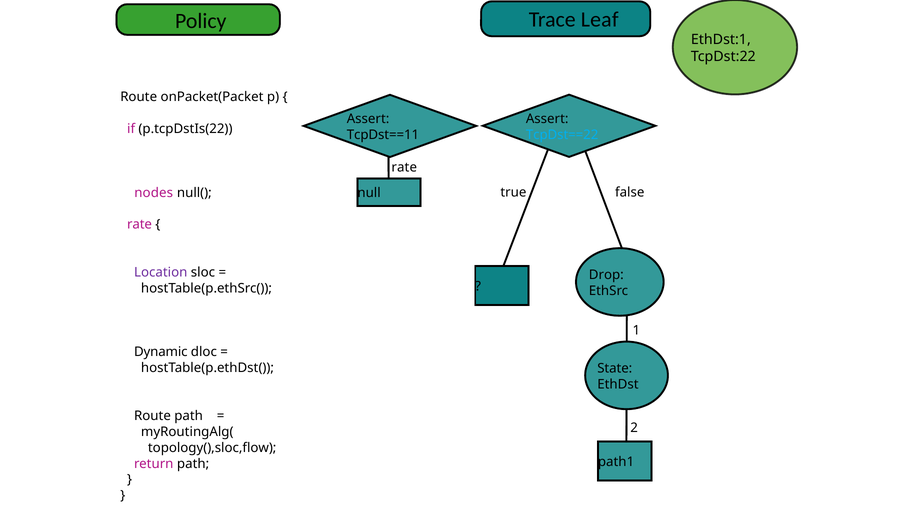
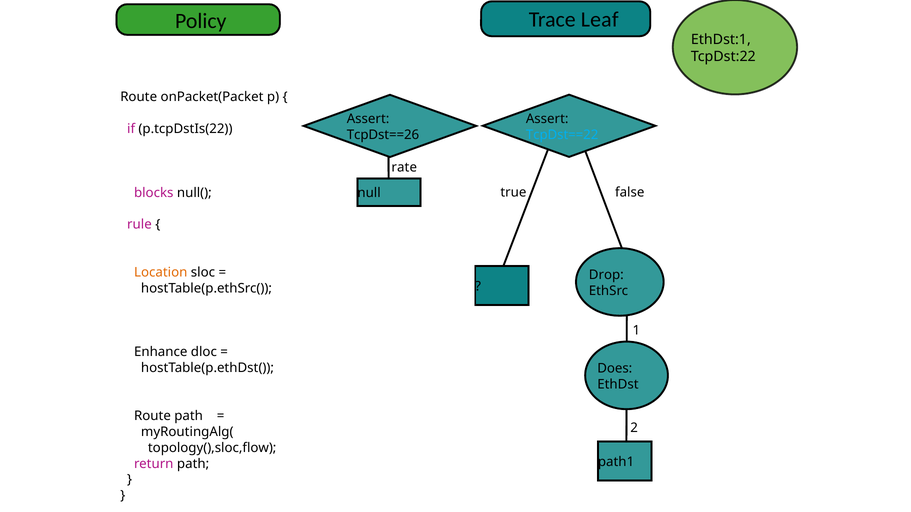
TcpDst==11: TcpDst==11 -> TcpDst==26
nodes: nodes -> blocks
rate at (140, 225): rate -> rule
Location colour: purple -> orange
Dynamic: Dynamic -> Enhance
State: State -> Does
